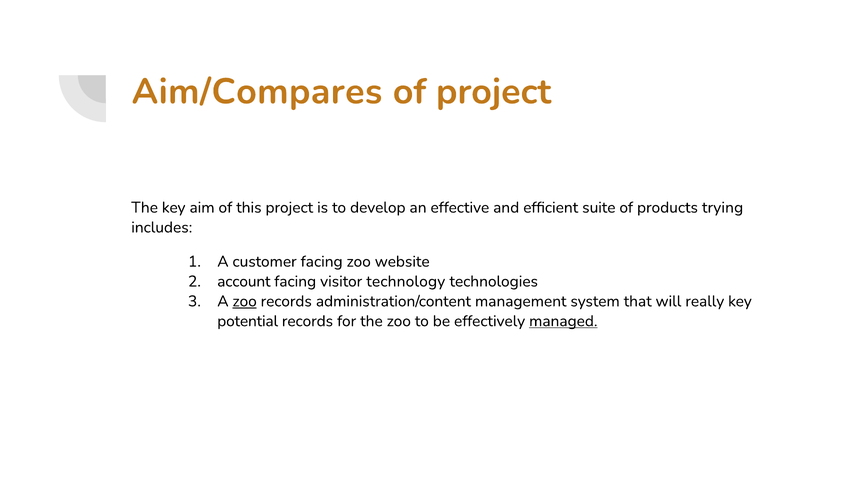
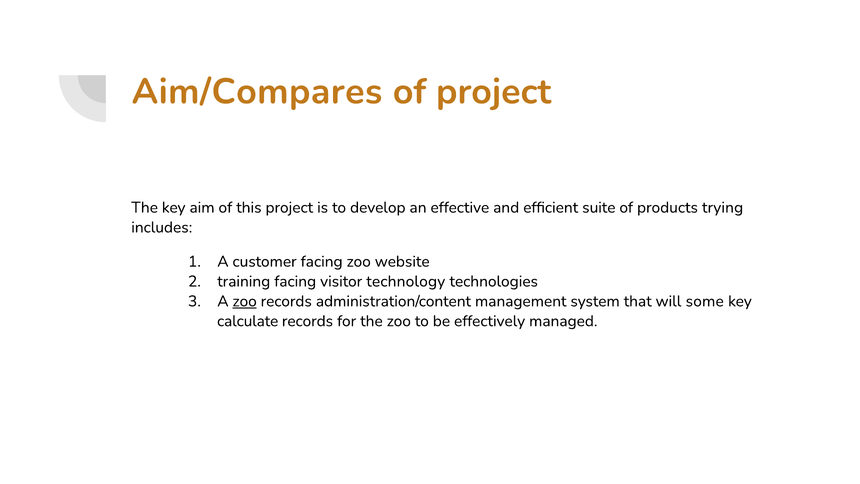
account: account -> training
really: really -> some
potential: potential -> calculate
managed underline: present -> none
